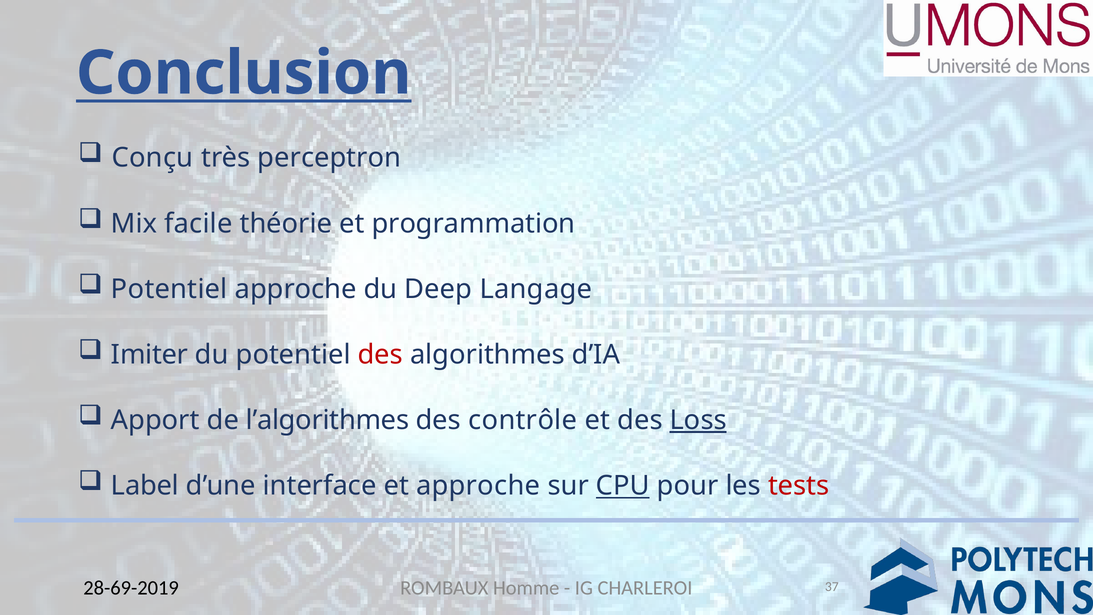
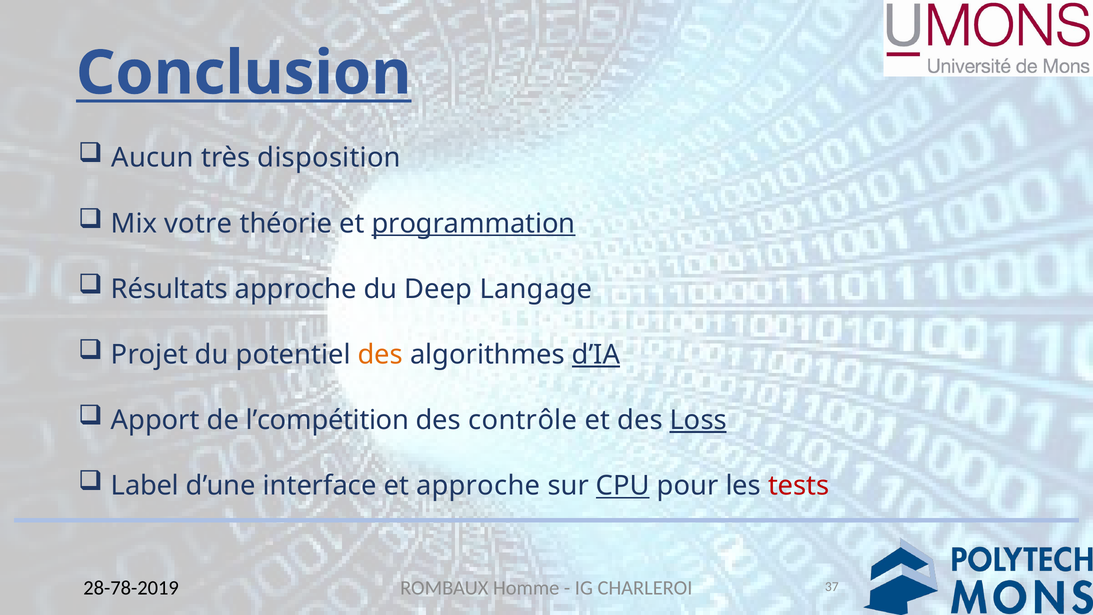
Conçu: Conçu -> Aucun
perceptron: perceptron -> disposition
facile: facile -> votre
programmation underline: none -> present
Potentiel at (169, 289): Potentiel -> Résultats
Imiter: Imiter -> Projet
des at (380, 355) colour: red -> orange
d’IA underline: none -> present
l’algorithmes: l’algorithmes -> l’compétition
28-69-2019: 28-69-2019 -> 28-78-2019
